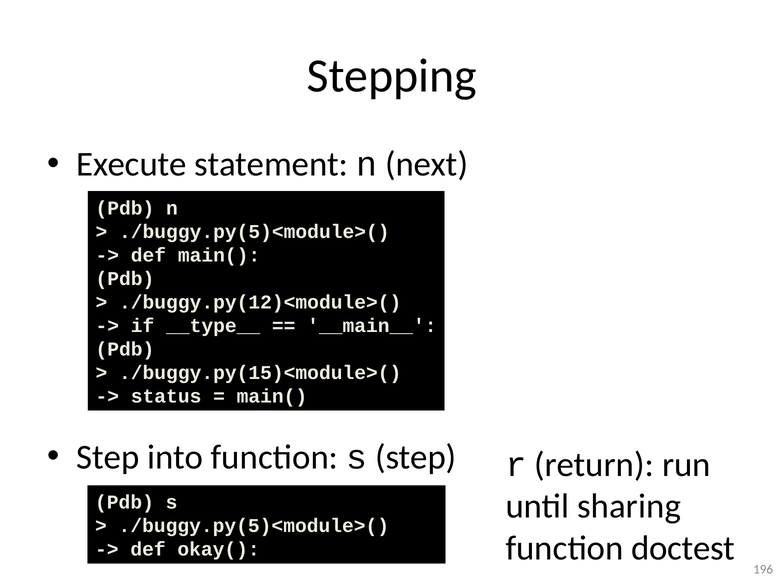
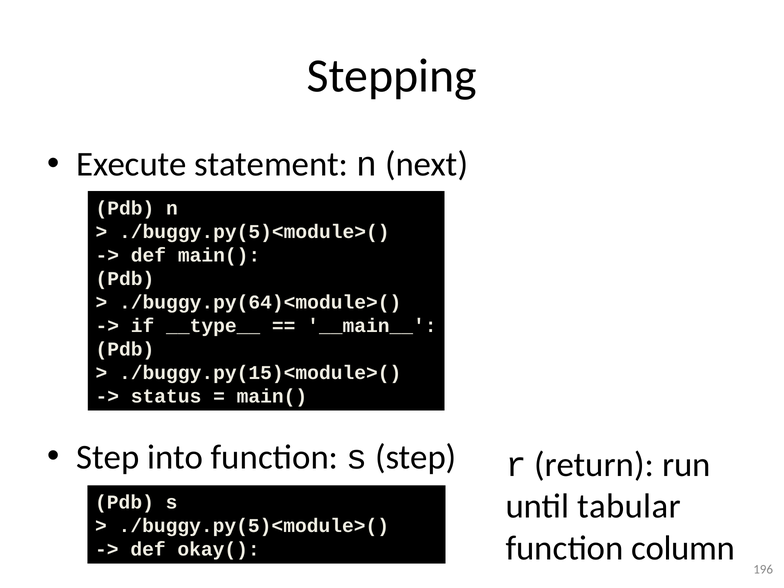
./buggy.py(12)<module>(: ./buggy.py(12)<module>( -> ./buggy.py(64)<module>(
sharing: sharing -> tabular
doctest: doctest -> column
